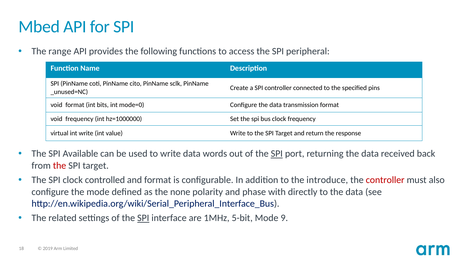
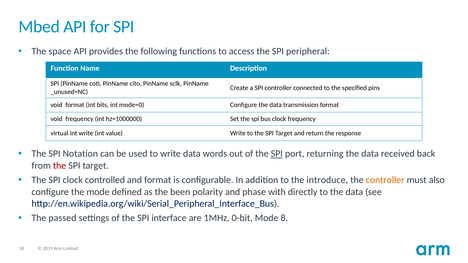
range: range -> space
Available: Available -> Notation
controller at (385, 180) colour: red -> orange
none: none -> been
related: related -> passed
SPI at (143, 218) underline: present -> none
5-bit: 5-bit -> 0-bit
9: 9 -> 8
